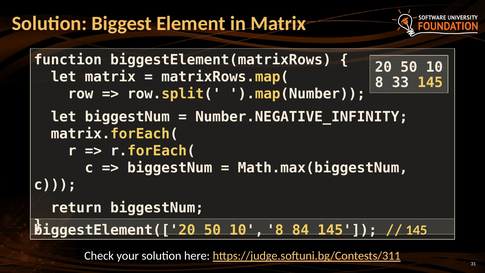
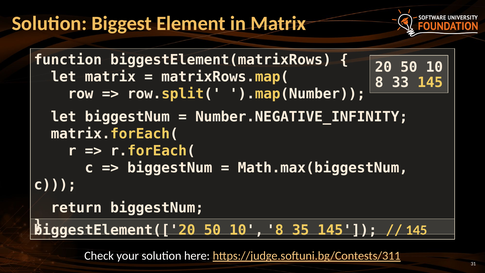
84: 84 -> 35
